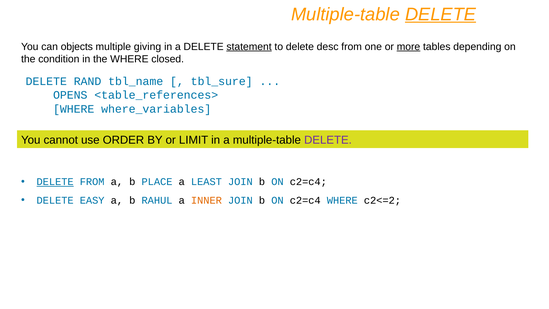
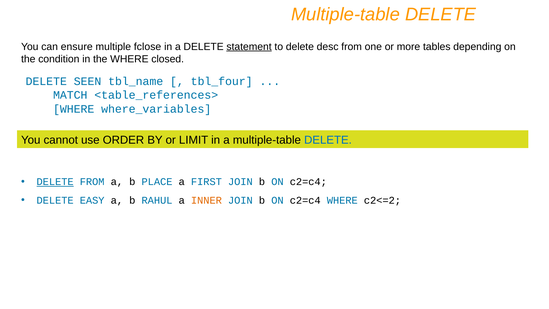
DELETE at (441, 14) underline: present -> none
objects: objects -> ensure
giving: giving -> fclose
more underline: present -> none
RAND: RAND -> SEEN
tbl_sure: tbl_sure -> tbl_four
OPENS: OPENS -> MATCH
DELETE at (328, 140) colour: purple -> blue
LEAST: LEAST -> FIRST
